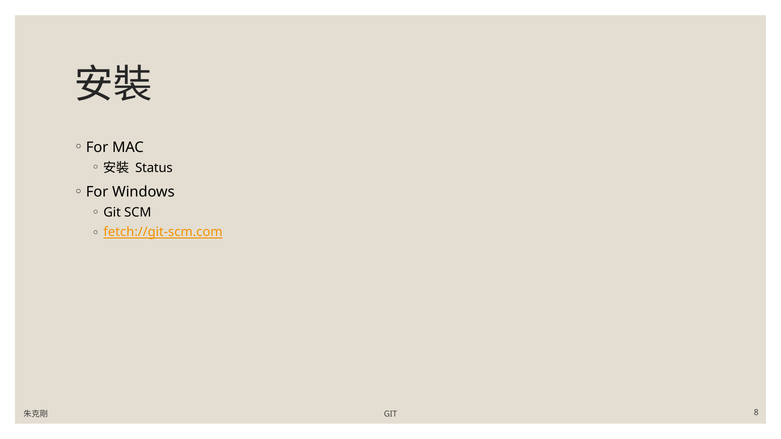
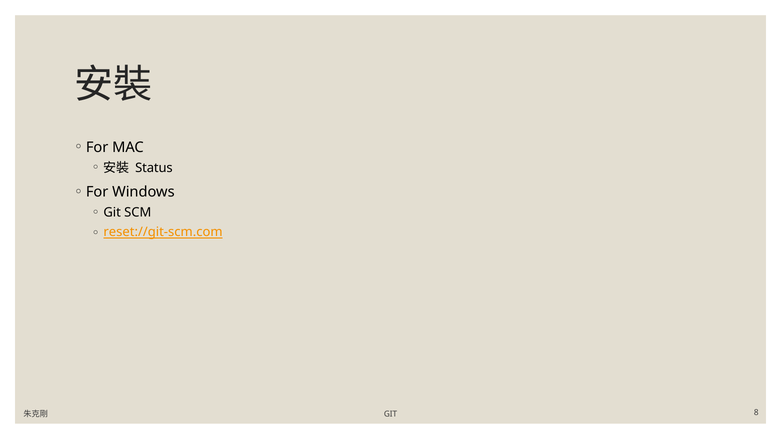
fetch://git-scm.com: fetch://git-scm.com -> reset://git-scm.com
